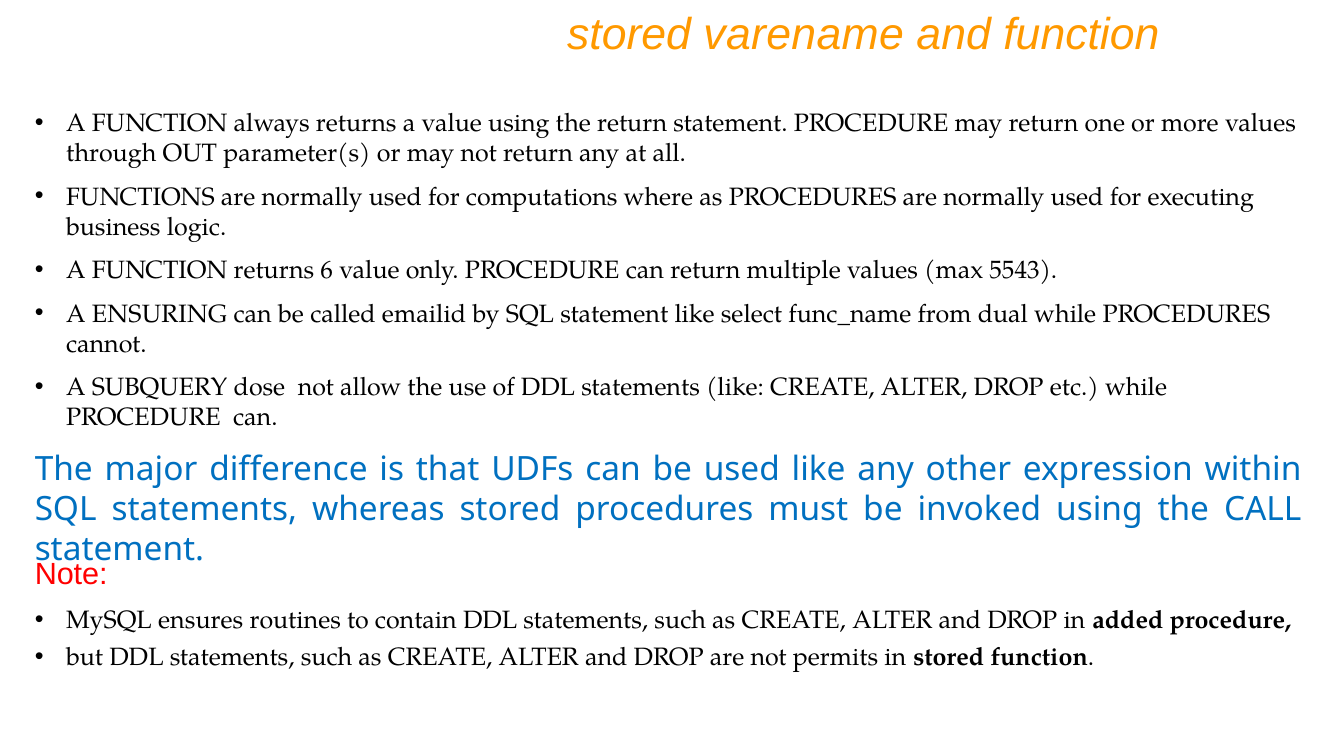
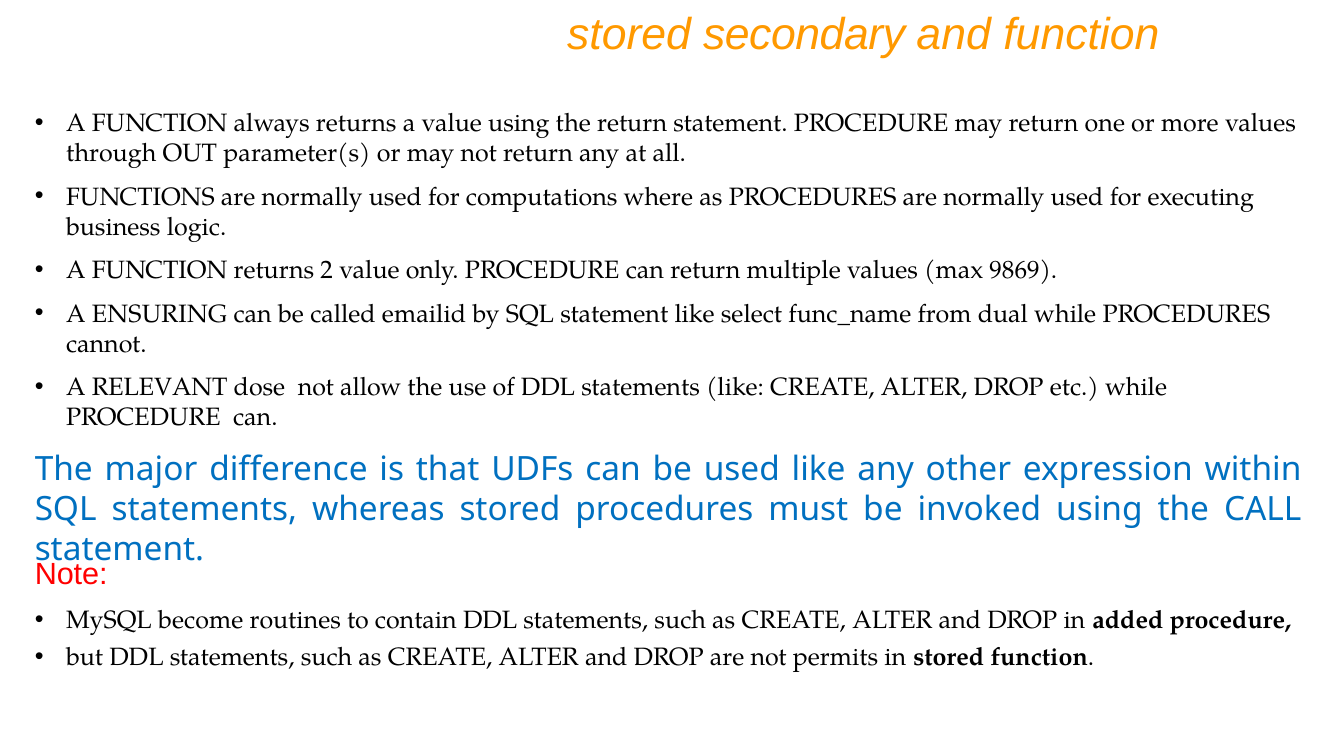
varename: varename -> secondary
6: 6 -> 2
5543: 5543 -> 9869
SUBQUERY: SUBQUERY -> RELEVANT
ensures: ensures -> become
